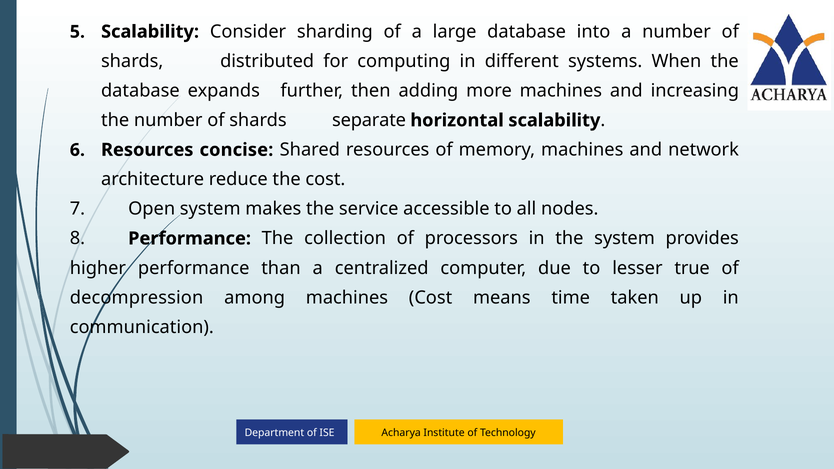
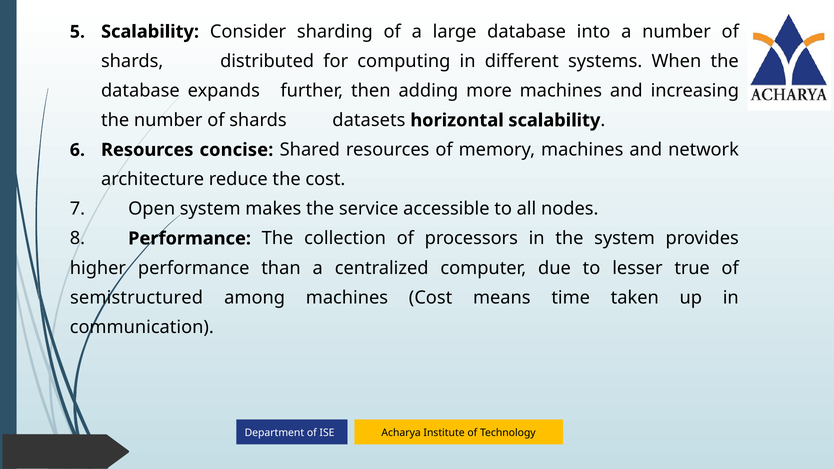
separate: separate -> datasets
decompression: decompression -> semistructured
